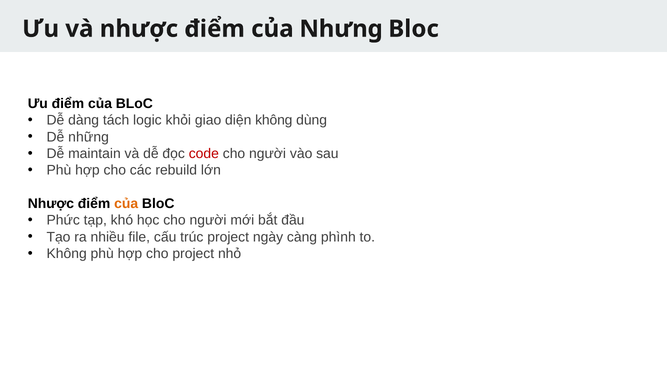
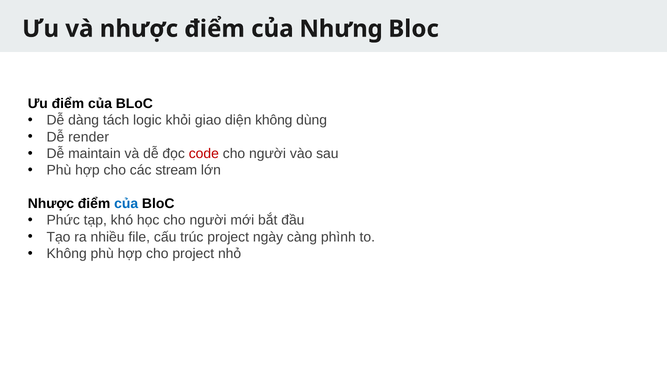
những: những -> render
rebuild: rebuild -> stream
của at (126, 204) colour: orange -> blue
